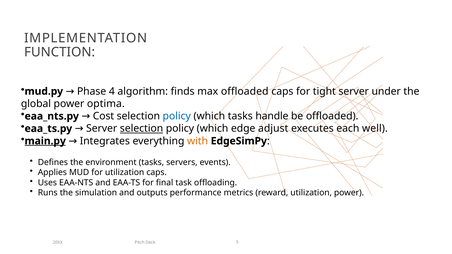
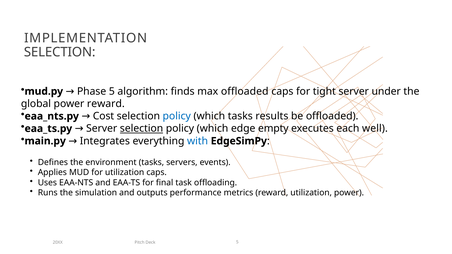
FUNCTION at (60, 52): FUNCTION -> SELECTION
Phase 4: 4 -> 5
power optima: optima -> reward
handle: handle -> results
adjust: adjust -> empty
main.py underline: present -> none
with colour: orange -> blue
